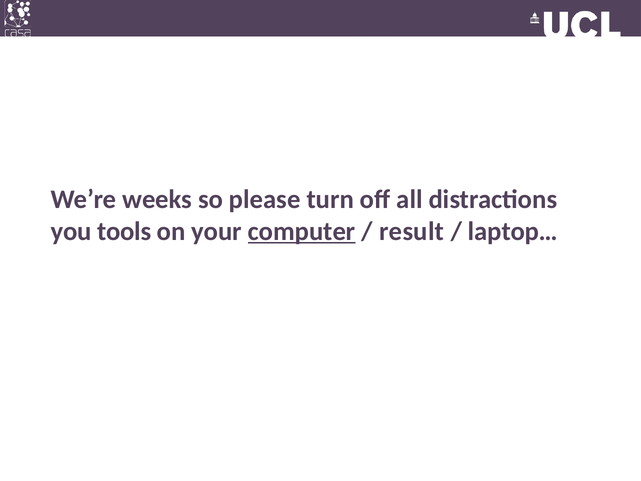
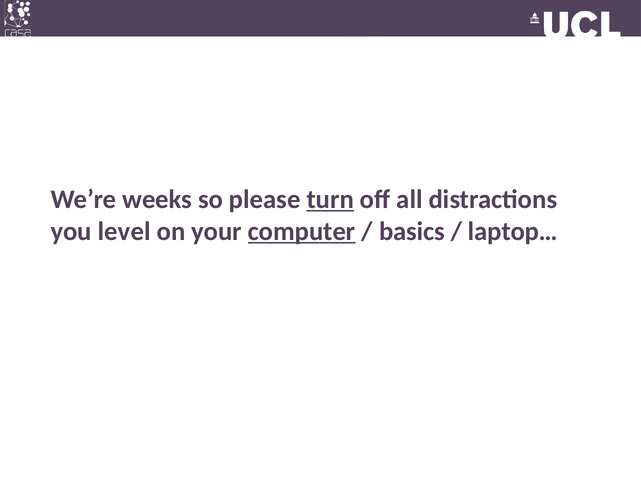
turn underline: none -> present
tools: tools -> level
result: result -> basics
